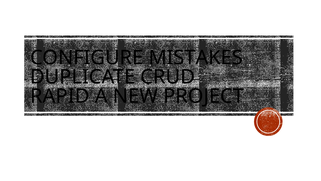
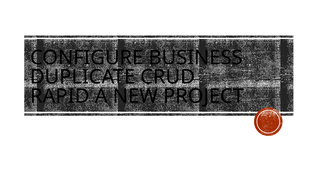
MISTAKES: MISTAKES -> BUSINESS
